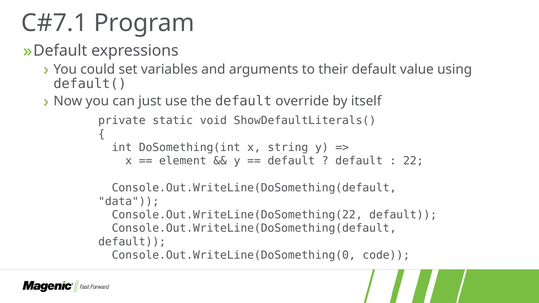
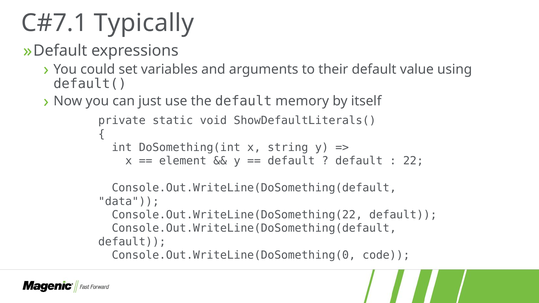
Program: Program -> Typically
override: override -> memory
